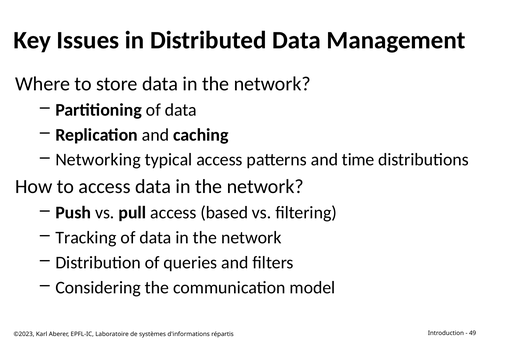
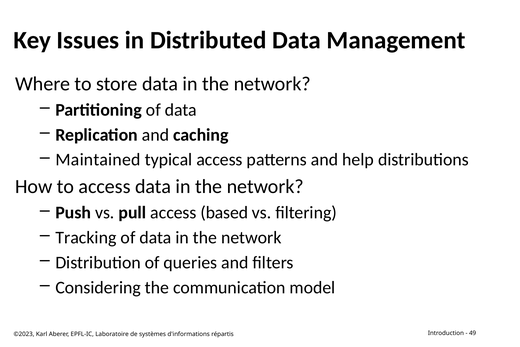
Networking: Networking -> Maintained
time: time -> help
